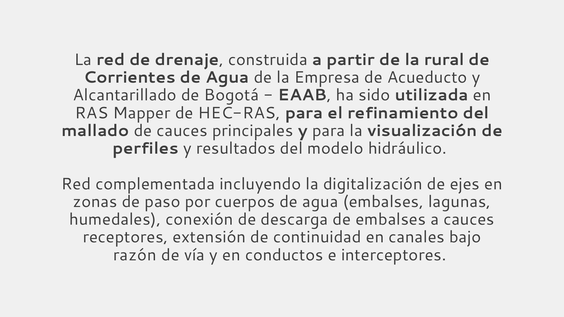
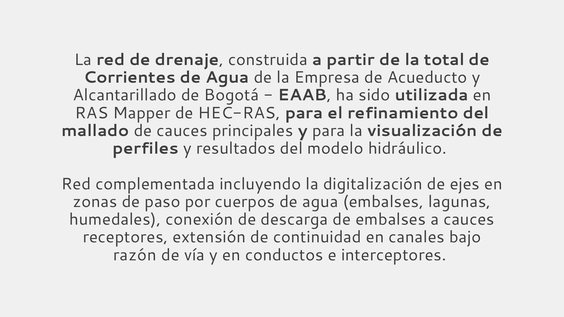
rural: rural -> total
